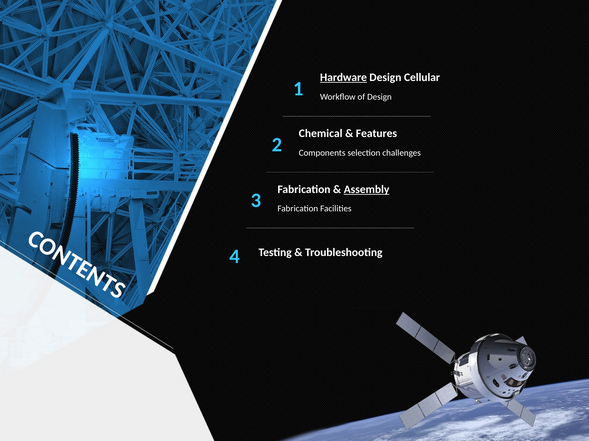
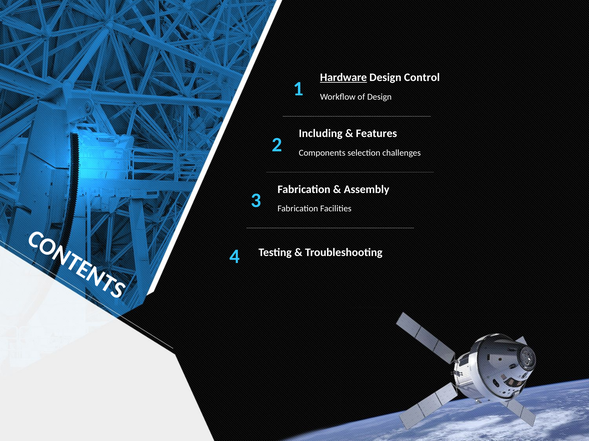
Cellular: Cellular -> Control
Chemical: Chemical -> Including
Assembly underline: present -> none
